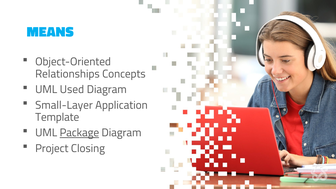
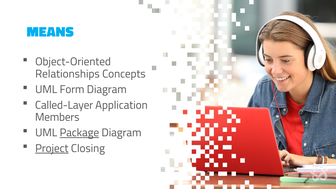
Used: Used -> Form
Small-Layer: Small-Layer -> Called-Layer
Template: Template -> Members
Project underline: none -> present
